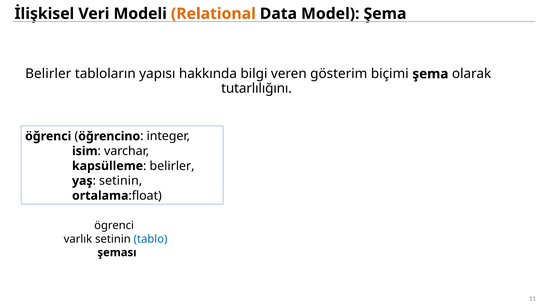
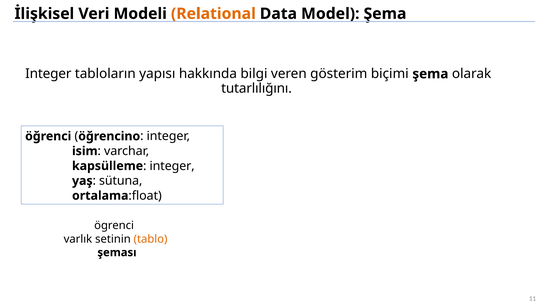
Belirler at (48, 74): Belirler -> Integer
belirler at (172, 166): belirler -> integer
setinin at (121, 181): setinin -> sütuna
tablo colour: blue -> orange
